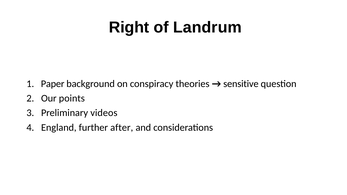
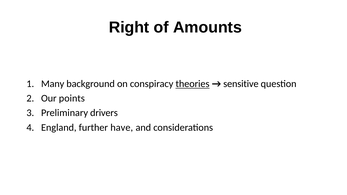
Landrum: Landrum -> Amounts
Paper: Paper -> Many
theories underline: none -> present
videos: videos -> drivers
after: after -> have
